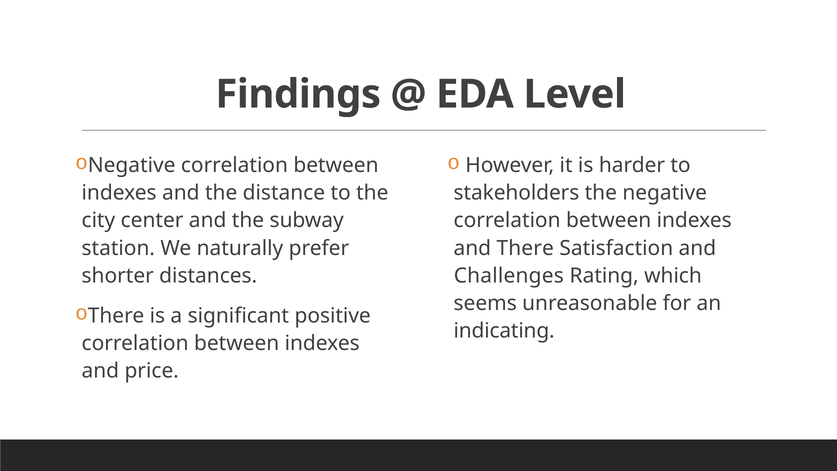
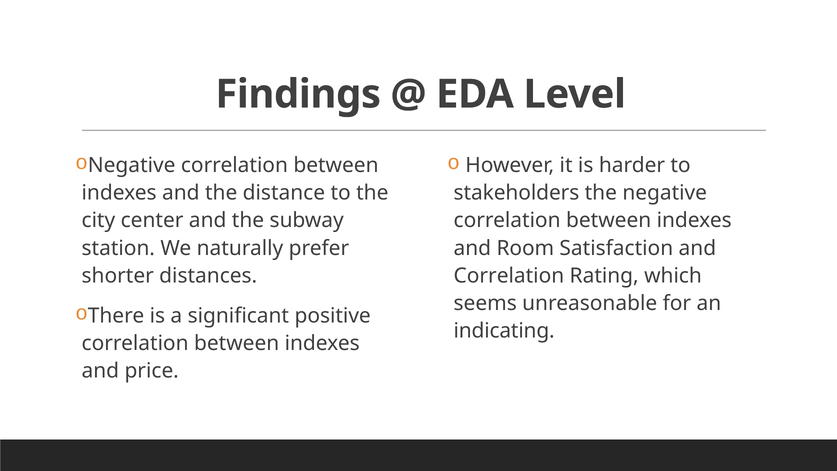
and There: There -> Room
Challenges at (509, 276): Challenges -> Correlation
